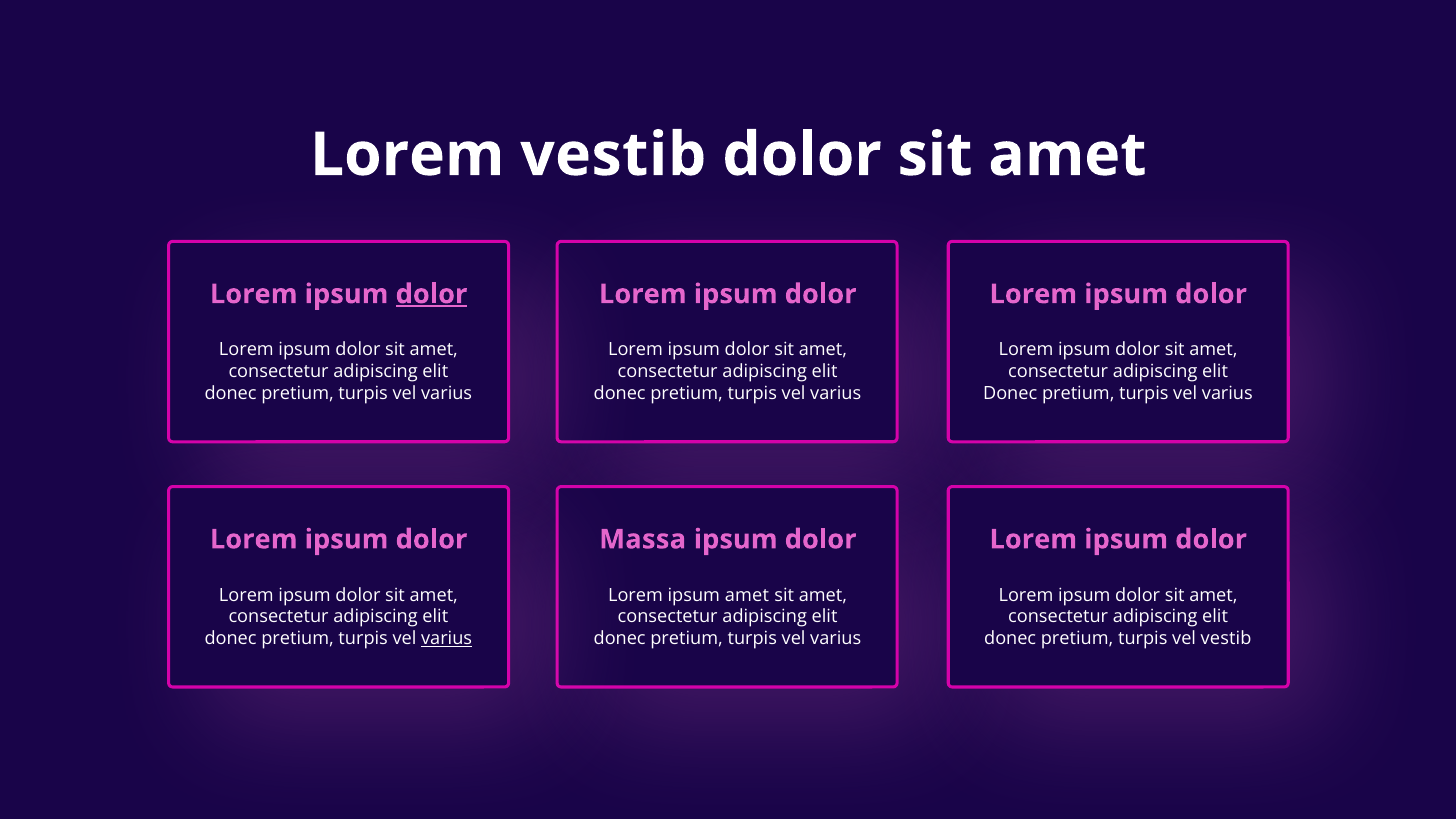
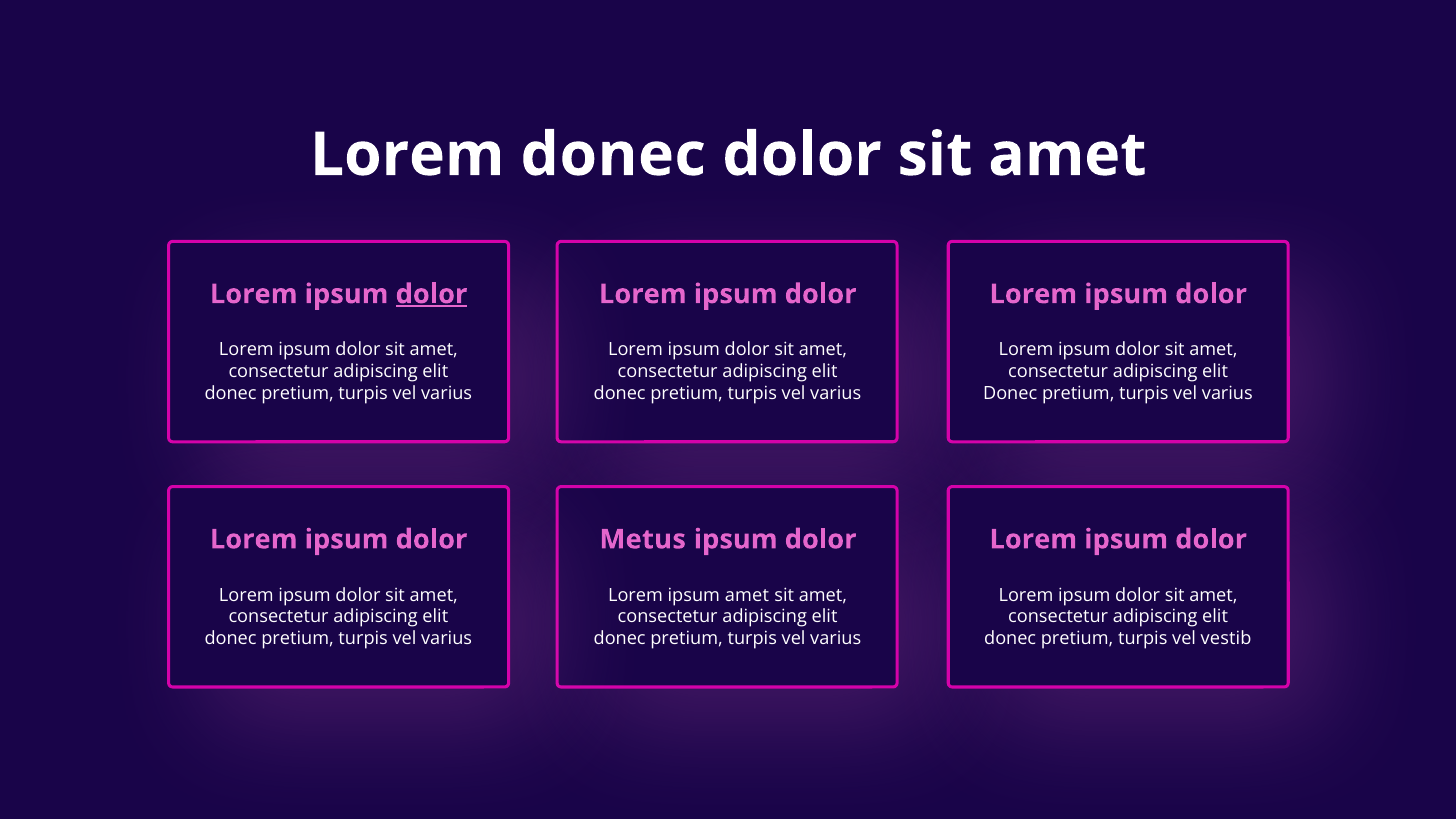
Lorem vestib: vestib -> donec
Massa: Massa -> Metus
varius at (447, 639) underline: present -> none
